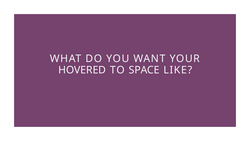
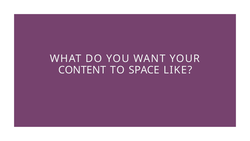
HOVERED: HOVERED -> CONTENT
